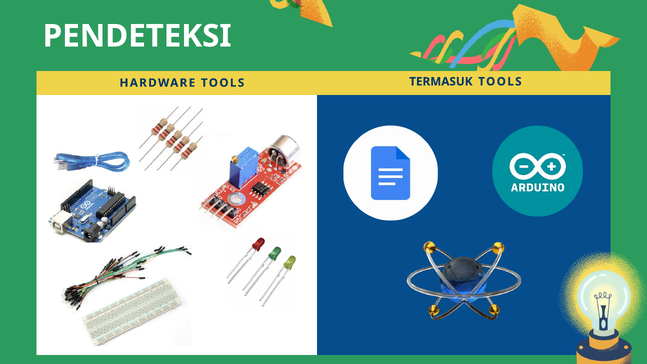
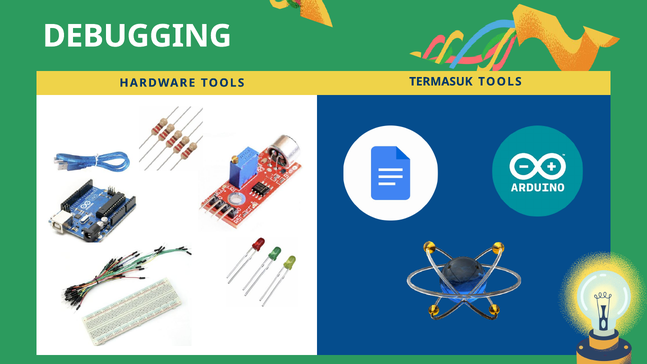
PENDETEKSI: PENDETEKSI -> DEBUGGING
